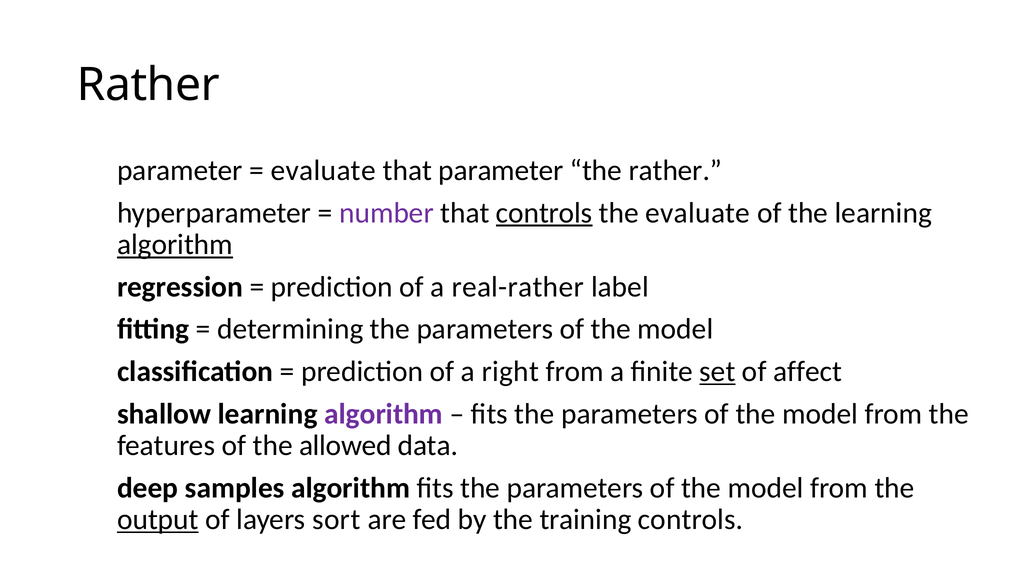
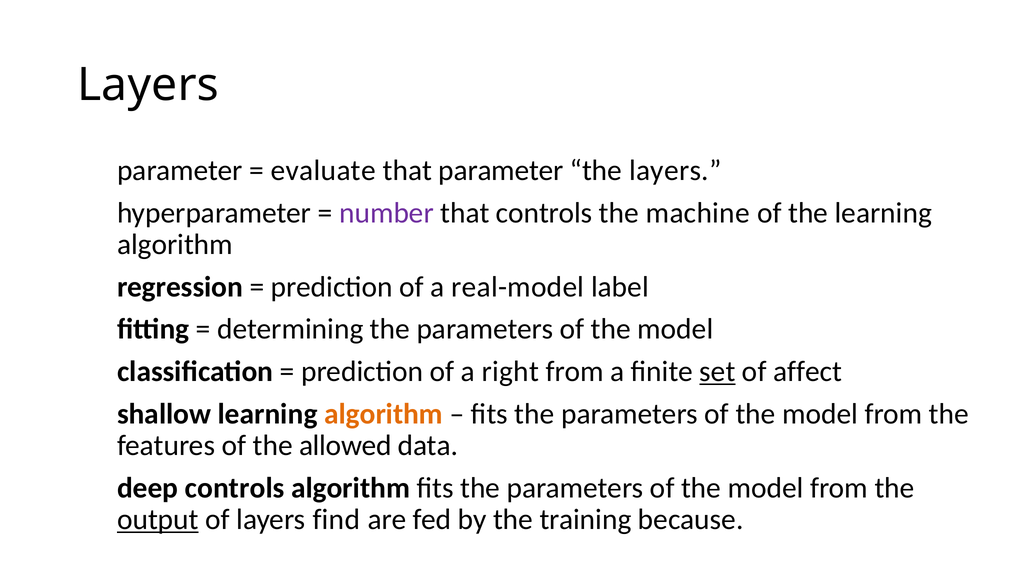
Rather at (148, 85): Rather -> Layers
the rather: rather -> layers
controls at (544, 213) underline: present -> none
the evaluate: evaluate -> machine
algorithm at (175, 245) underline: present -> none
real-rather: real-rather -> real-model
algorithm at (384, 414) colour: purple -> orange
deep samples: samples -> controls
sort: sort -> find
training controls: controls -> because
